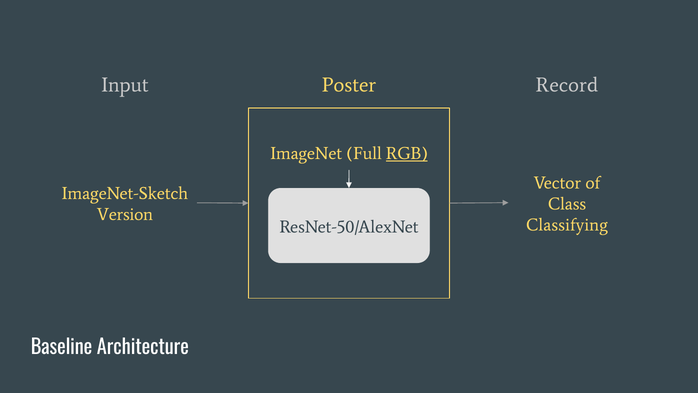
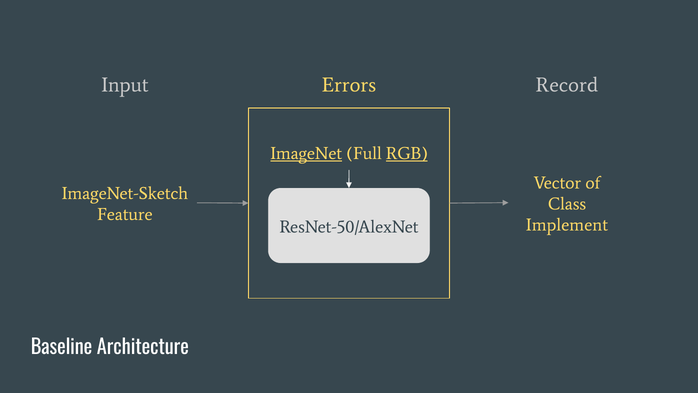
Poster: Poster -> Errors
ImageNet underline: none -> present
Version: Version -> Feature
Classifying: Classifying -> Implement
